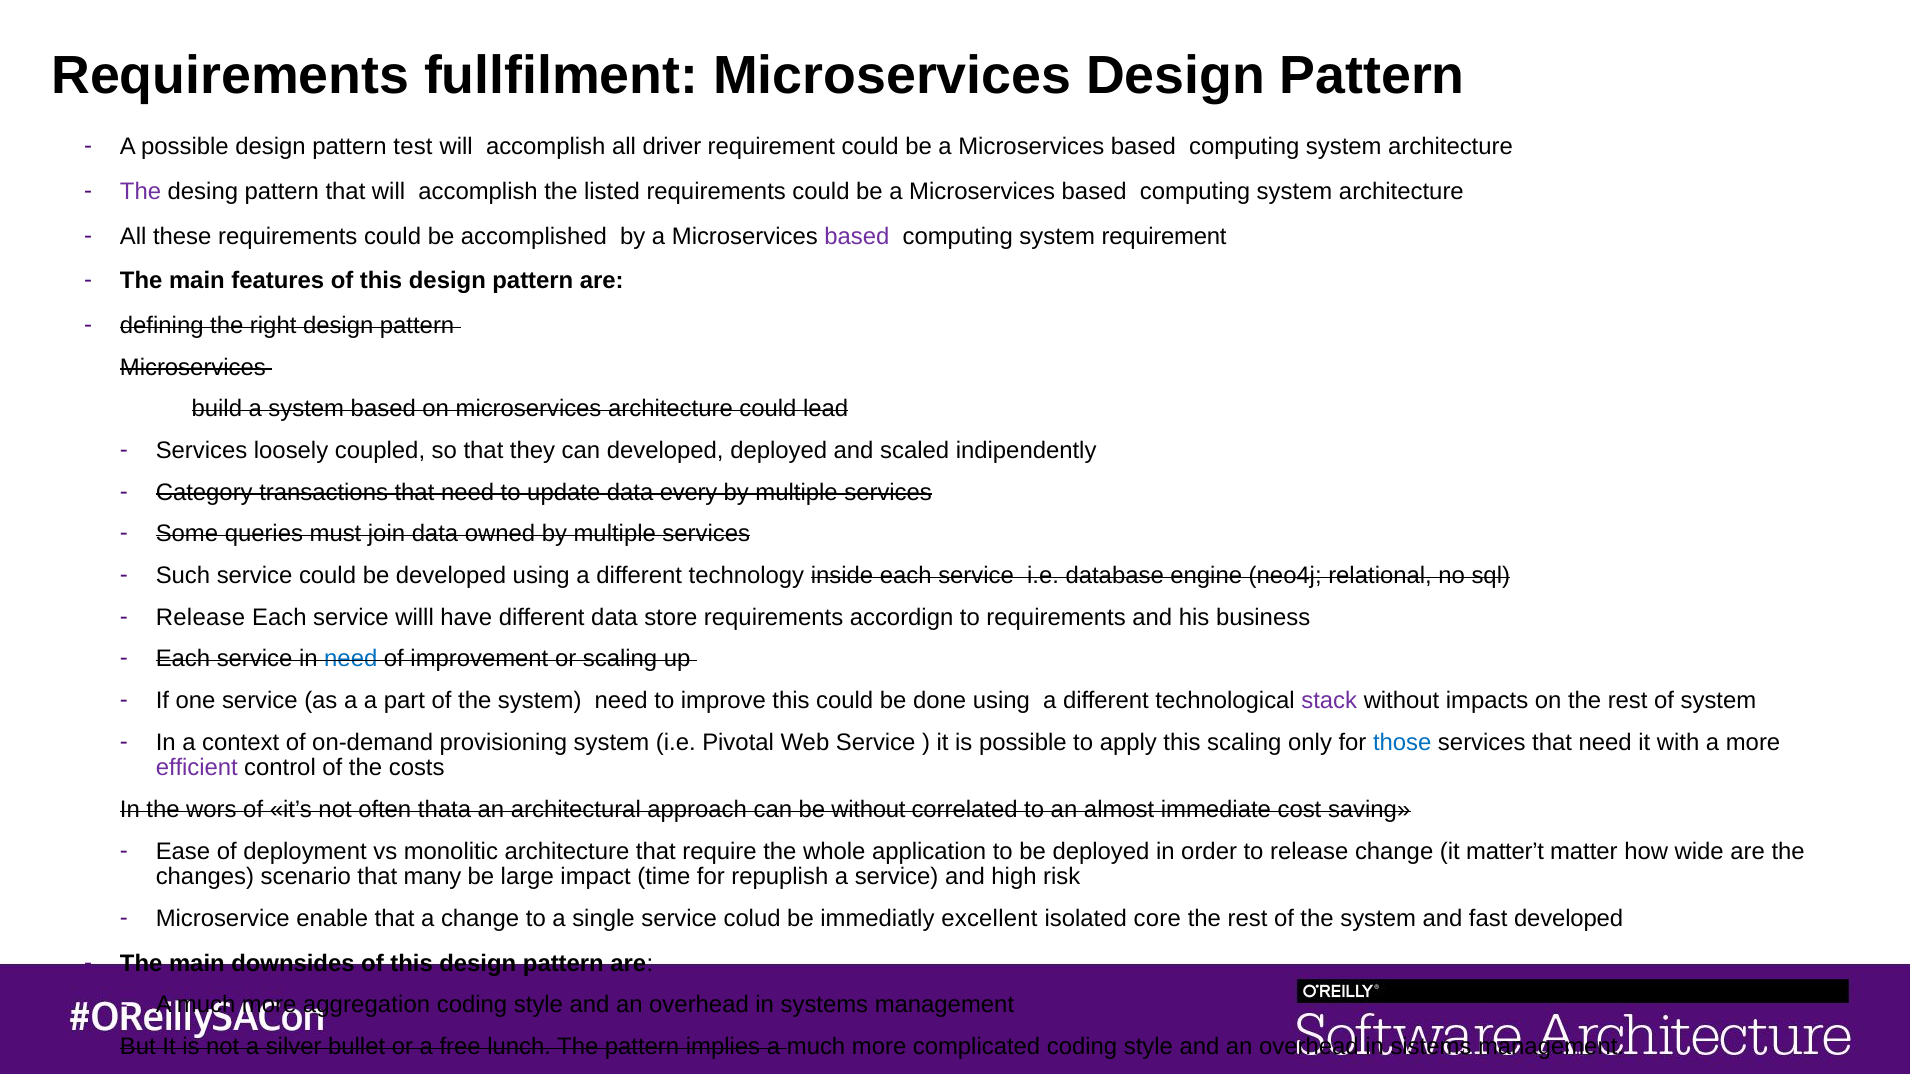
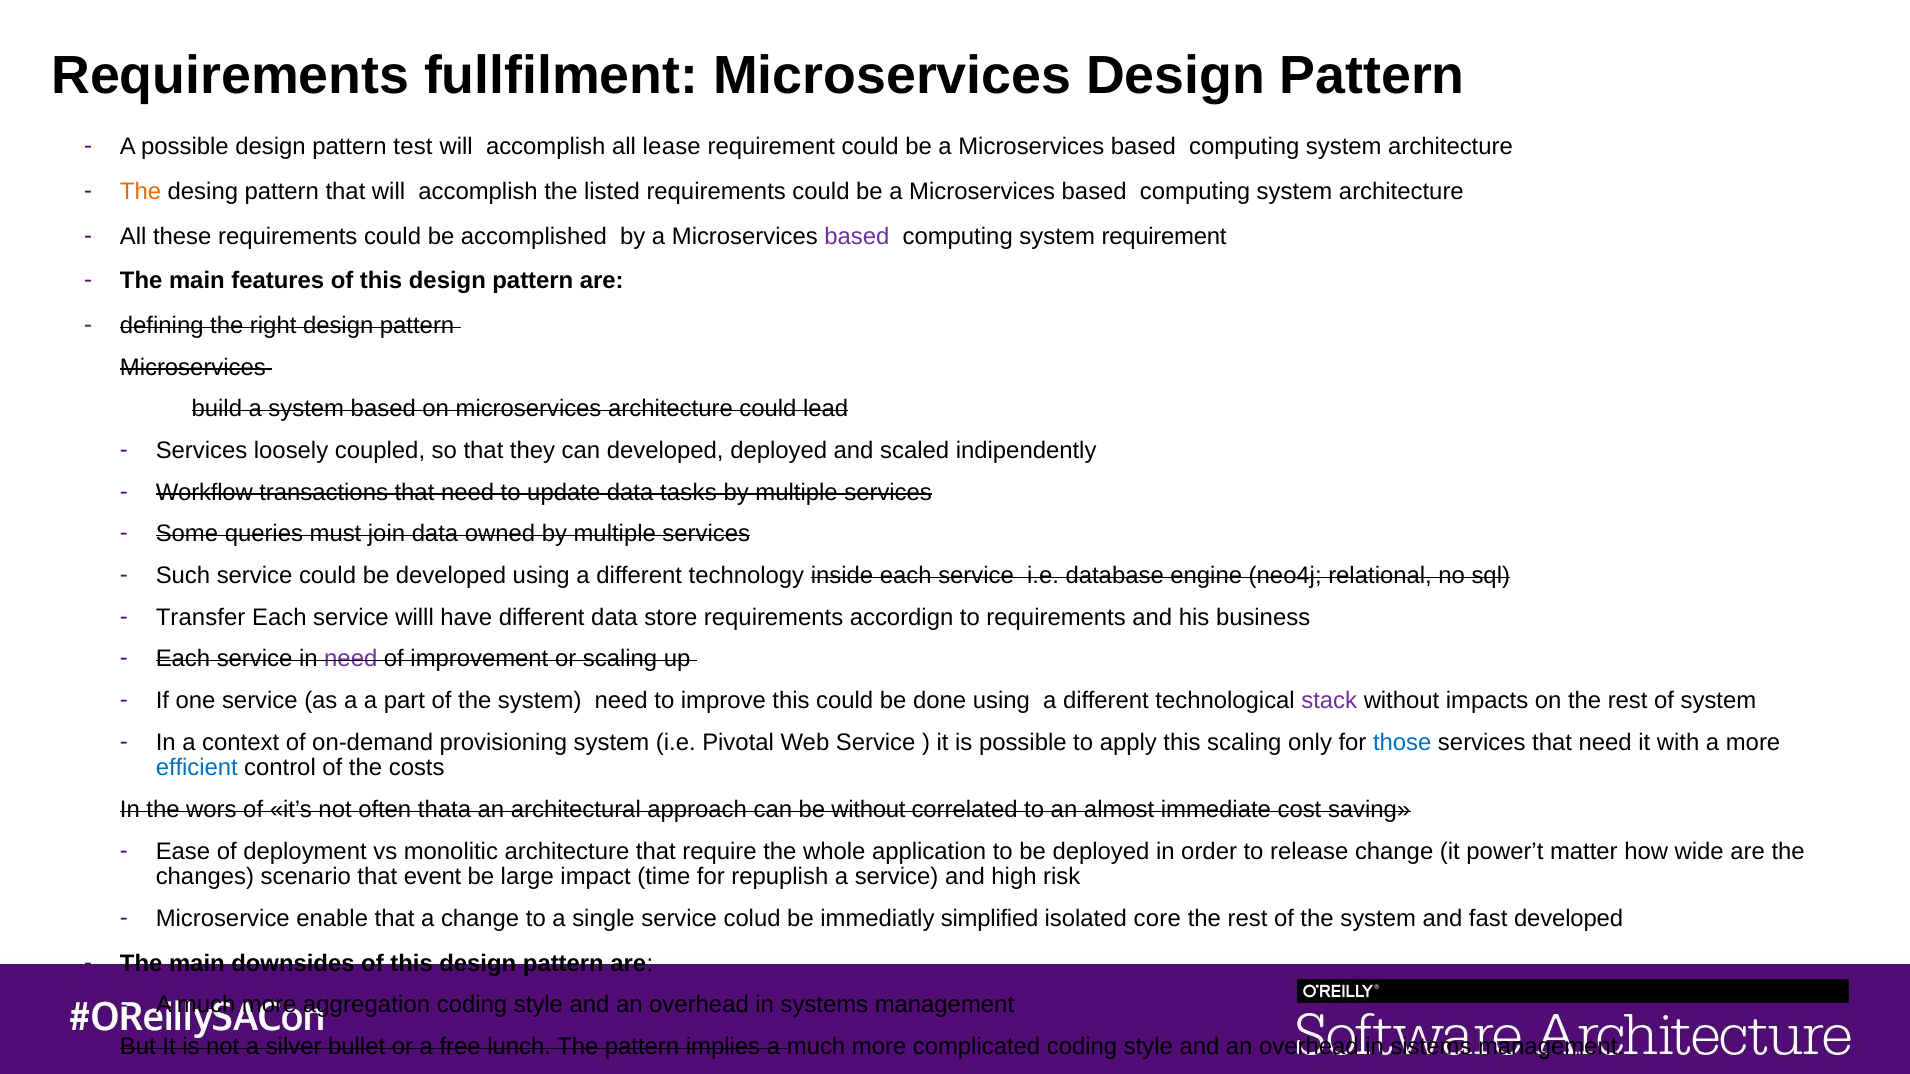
driver: driver -> lease
The at (141, 192) colour: purple -> orange
Category: Category -> Workflow
every: every -> tasks
Release at (201, 617): Release -> Transfer
need at (351, 659) colour: blue -> purple
efficient colour: purple -> blue
matter’t: matter’t -> power’t
many: many -> event
excellent: excellent -> simplified
